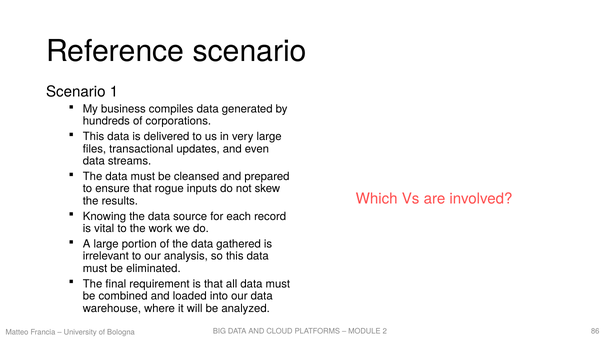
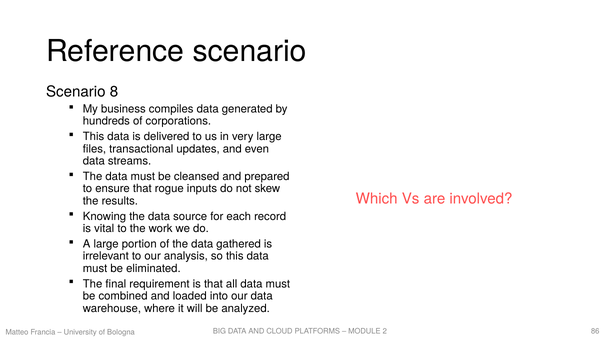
1: 1 -> 8
